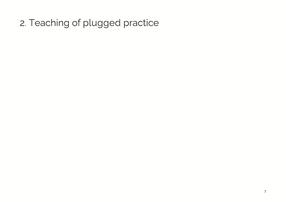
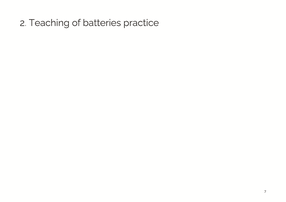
plugged: plugged -> batteries
